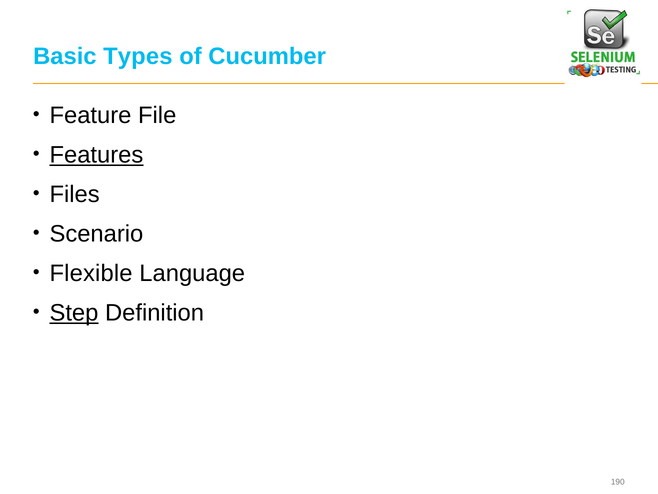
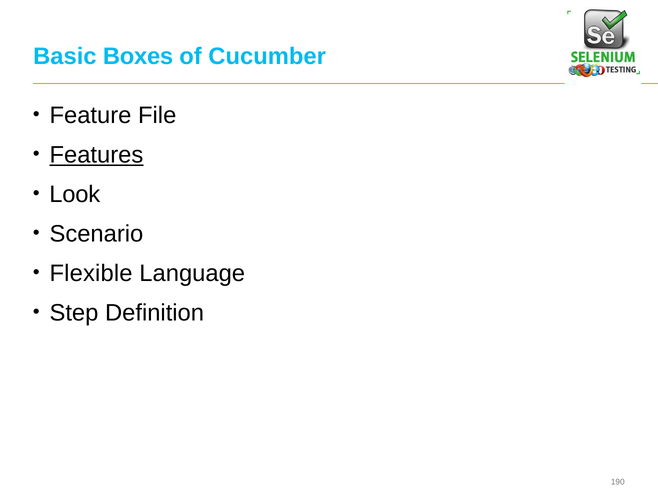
Types: Types -> Boxes
Files: Files -> Look
Step underline: present -> none
